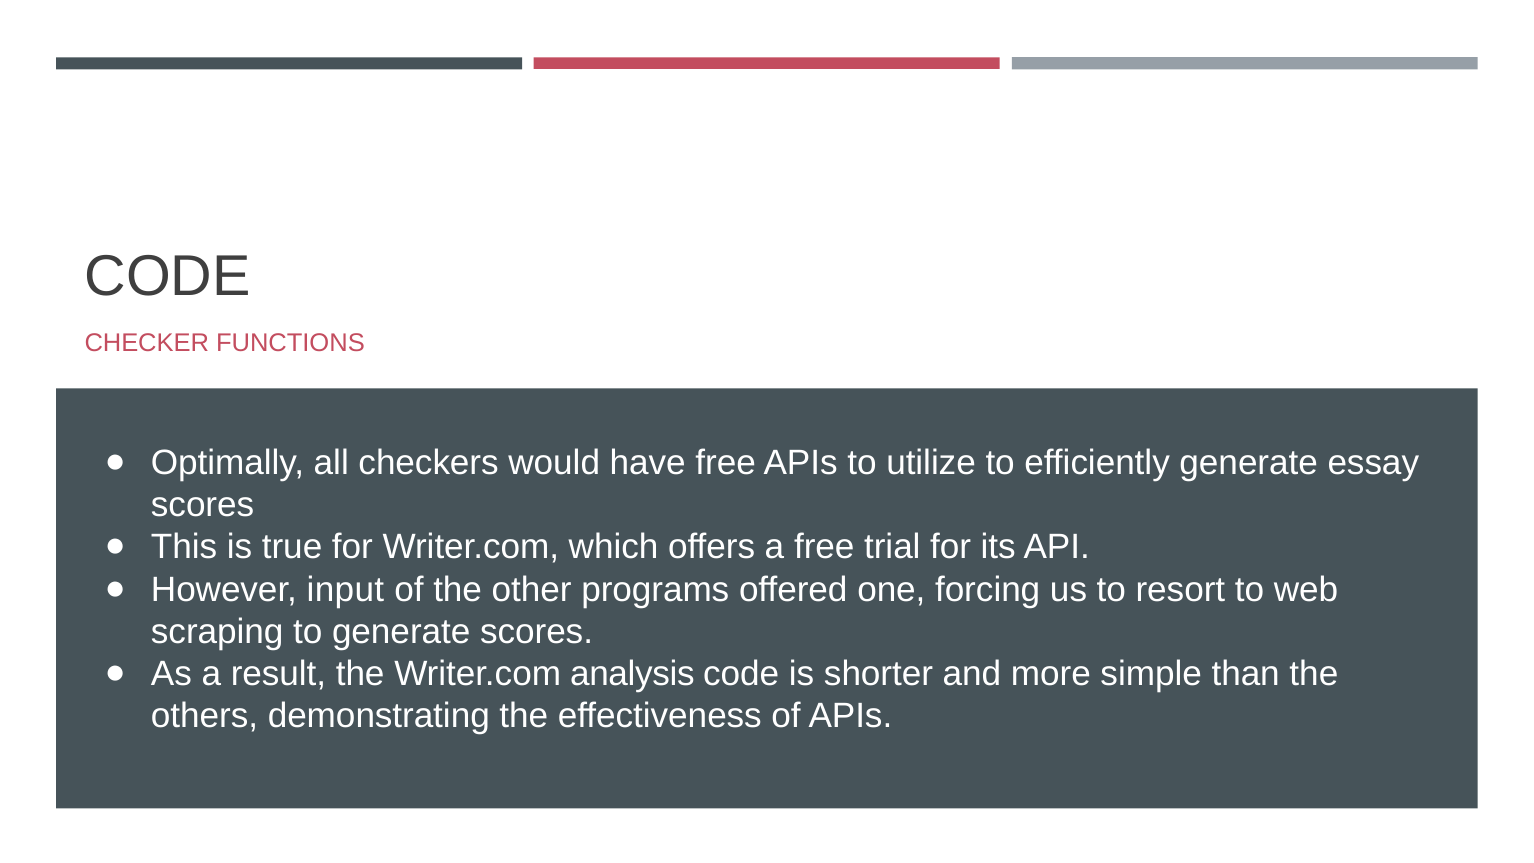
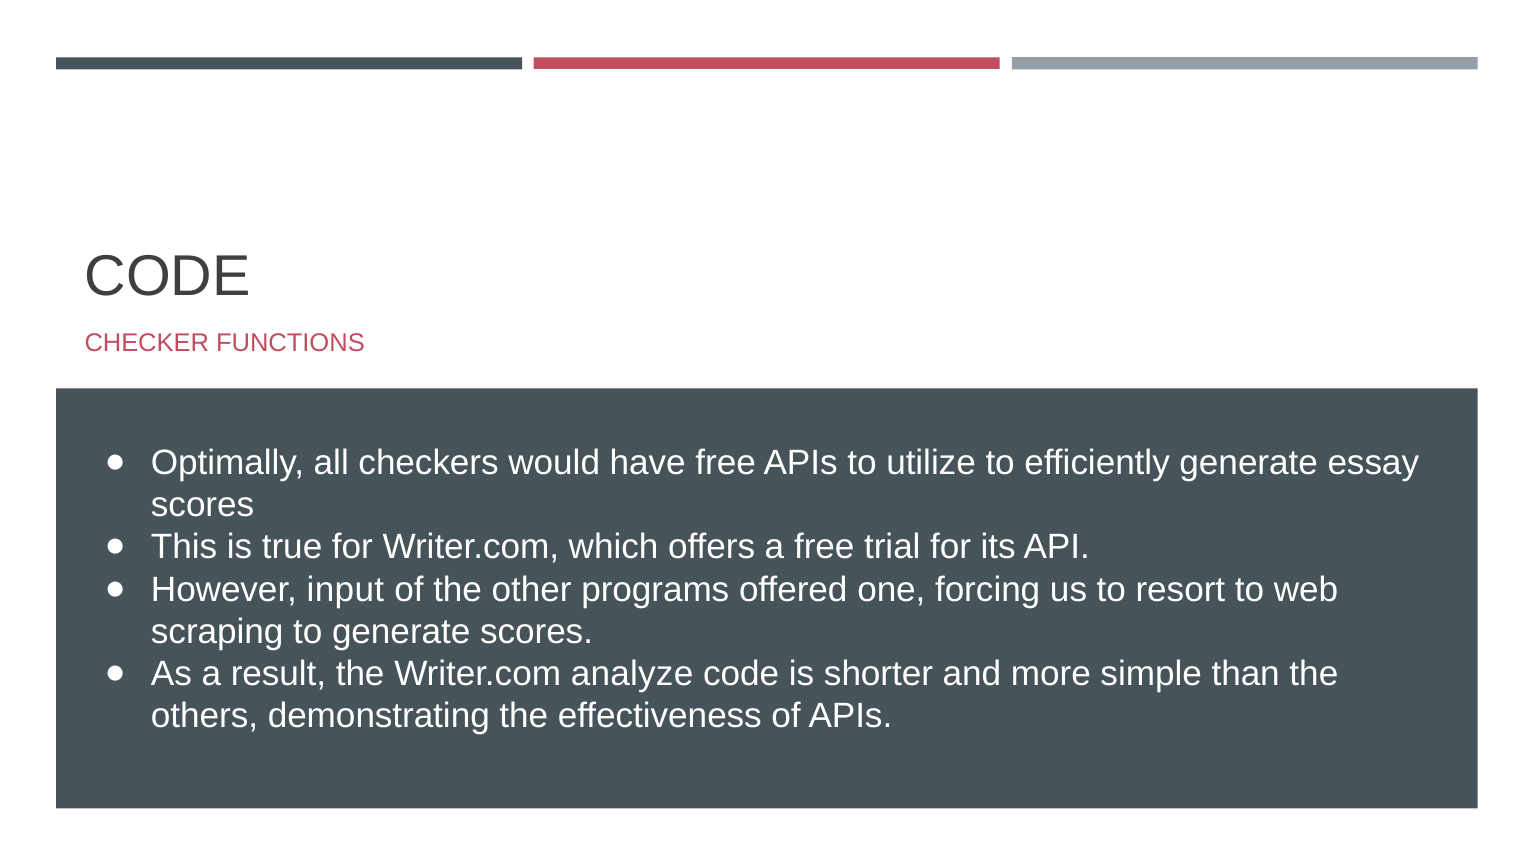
analysis: analysis -> analyze
